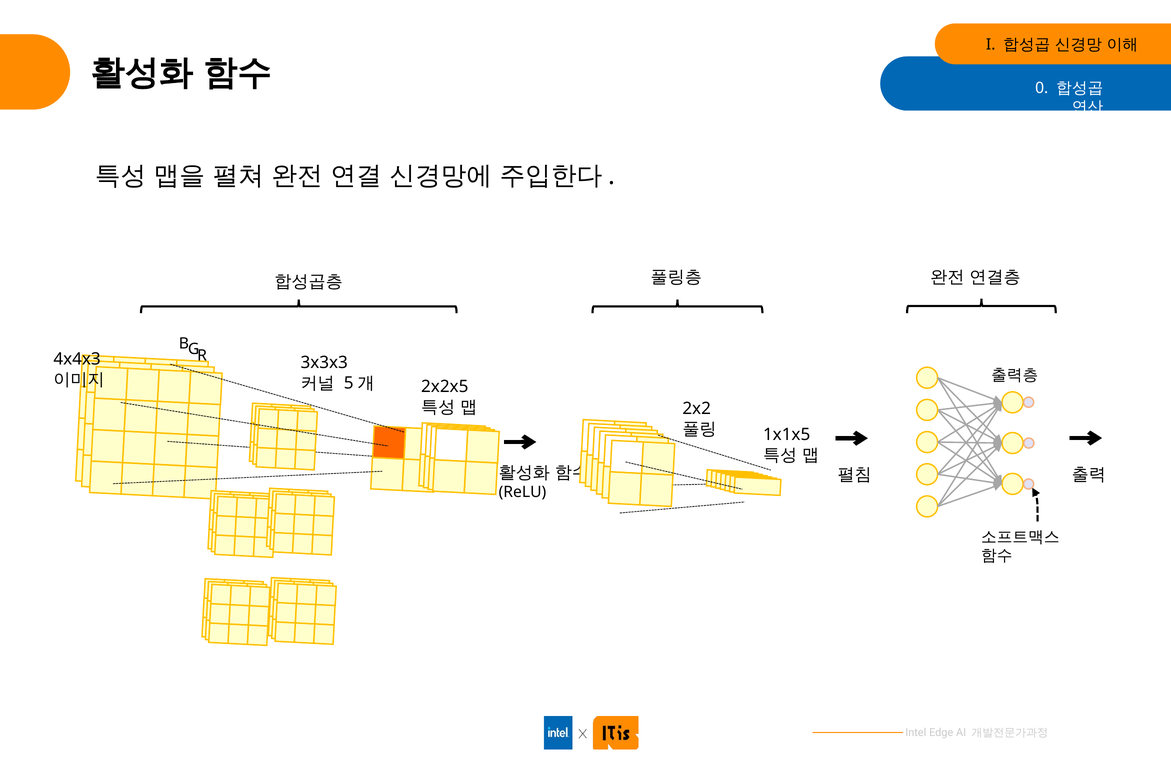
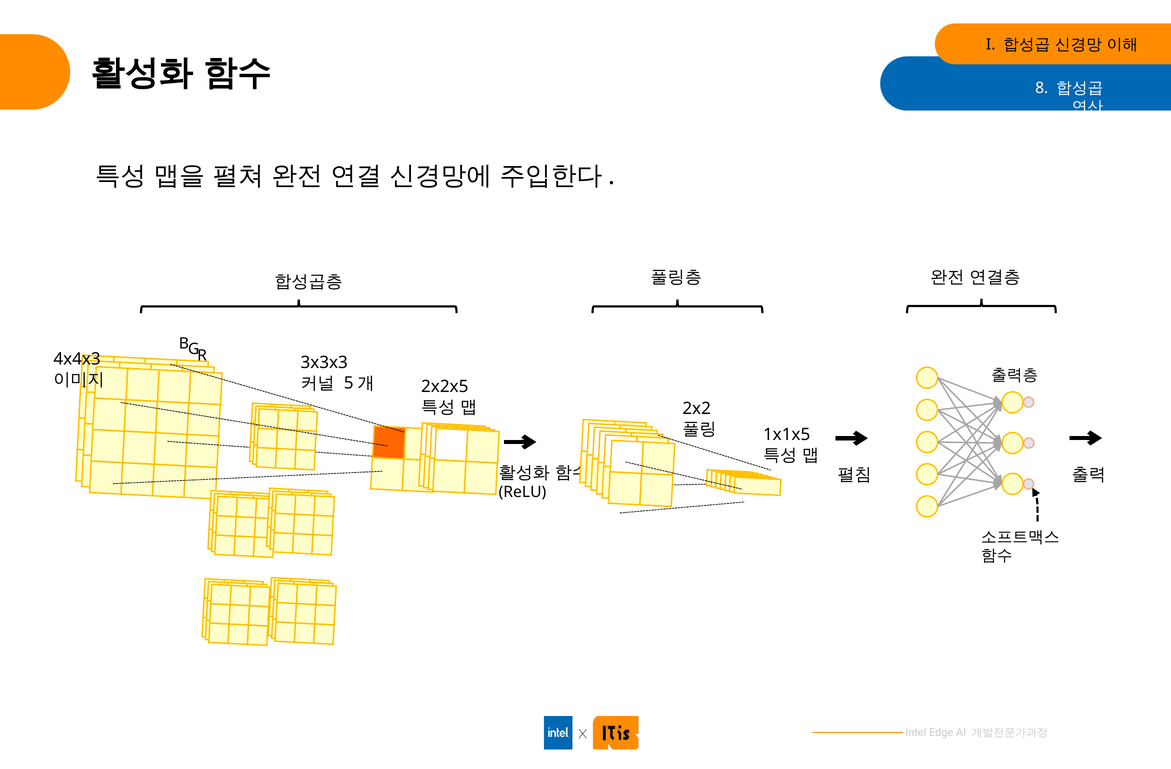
0: 0 -> 8
